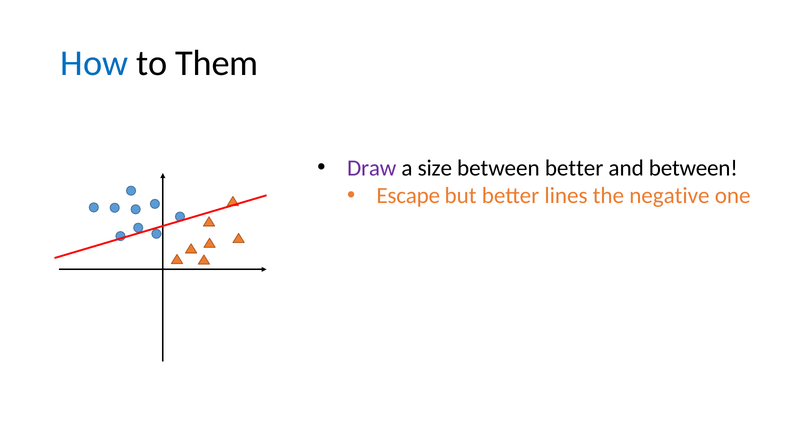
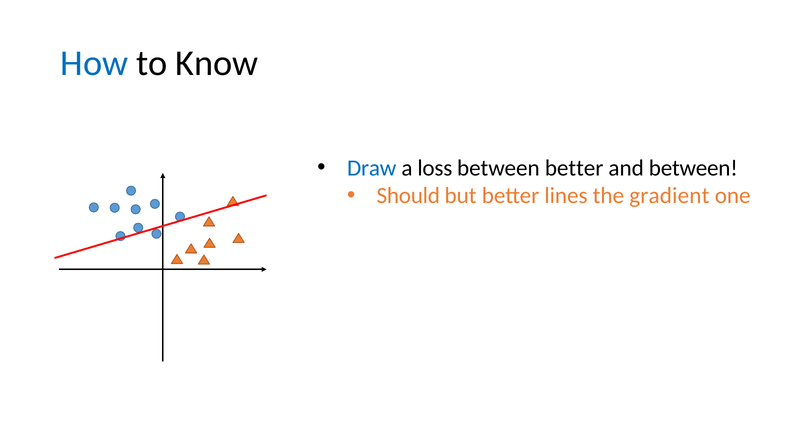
Them: Them -> Know
Draw colour: purple -> blue
size: size -> loss
Escape: Escape -> Should
negative: negative -> gradient
